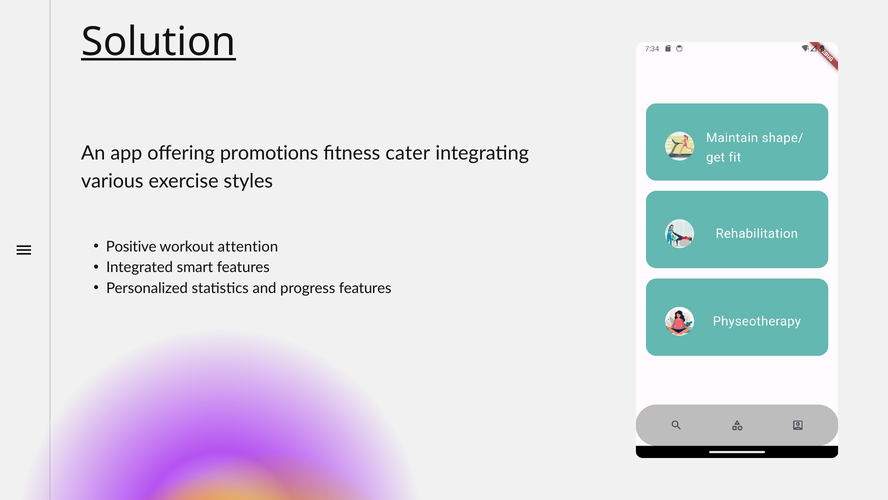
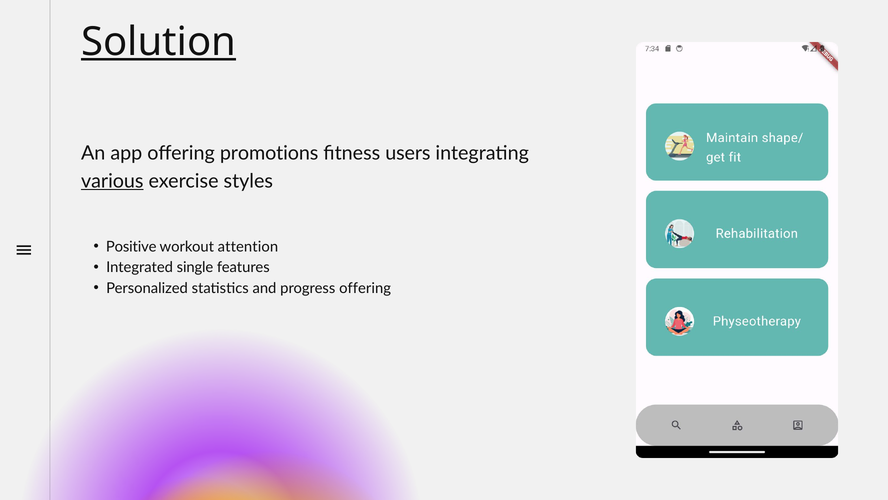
cater: cater -> users
various underline: none -> present
smart: smart -> single
progress features: features -> offering
